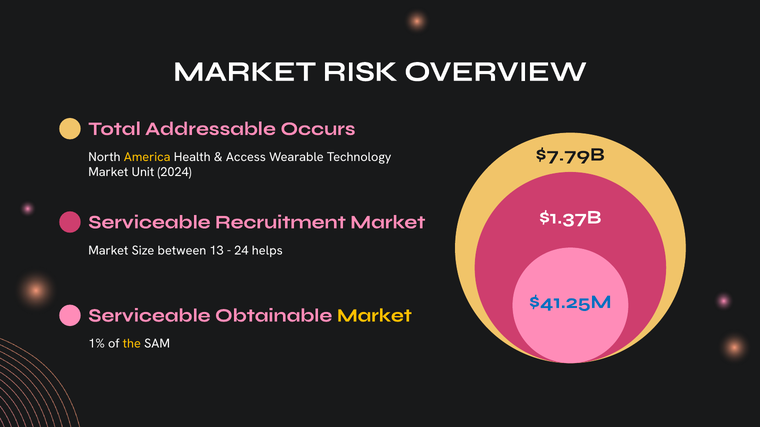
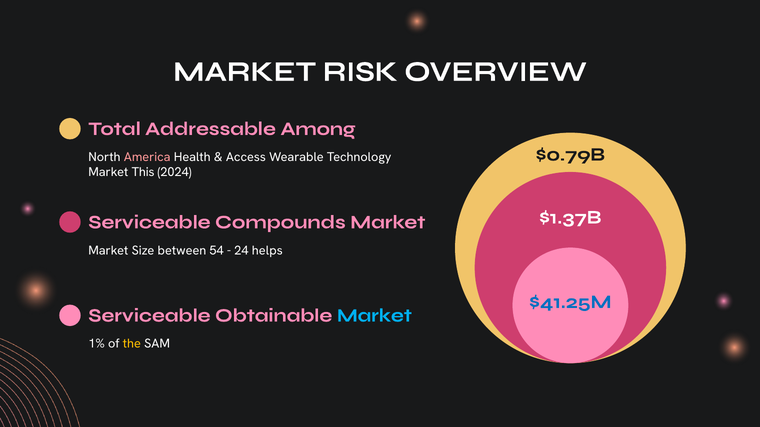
Occurs: Occurs -> Among
$7.79B: $7.79B -> $0.79B
America colour: yellow -> pink
Unit: Unit -> This
Recruitment: Recruitment -> Compounds
13: 13 -> 54
Market at (374, 316) colour: yellow -> light blue
